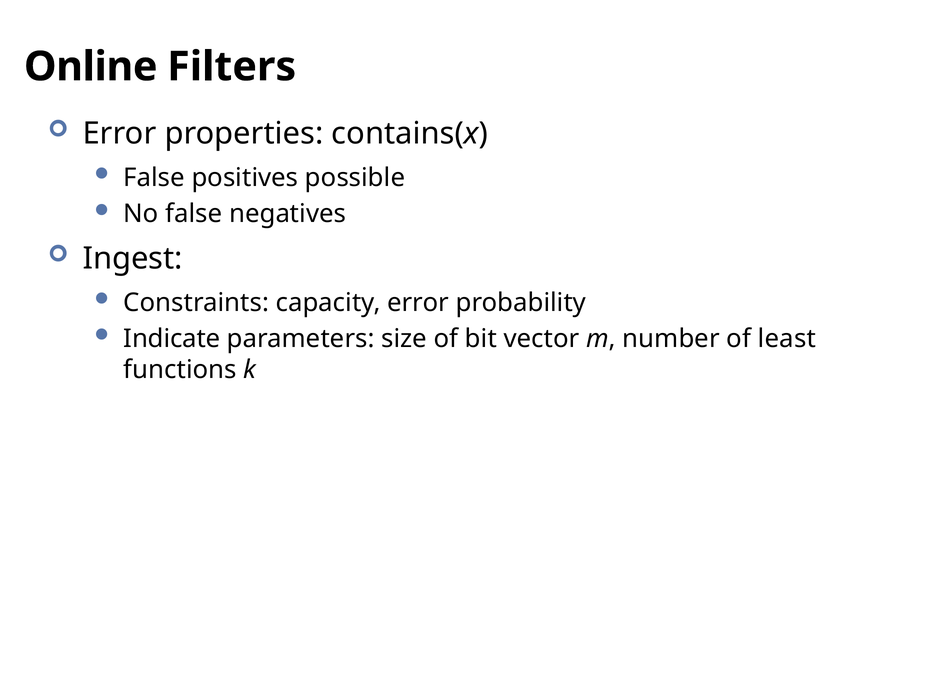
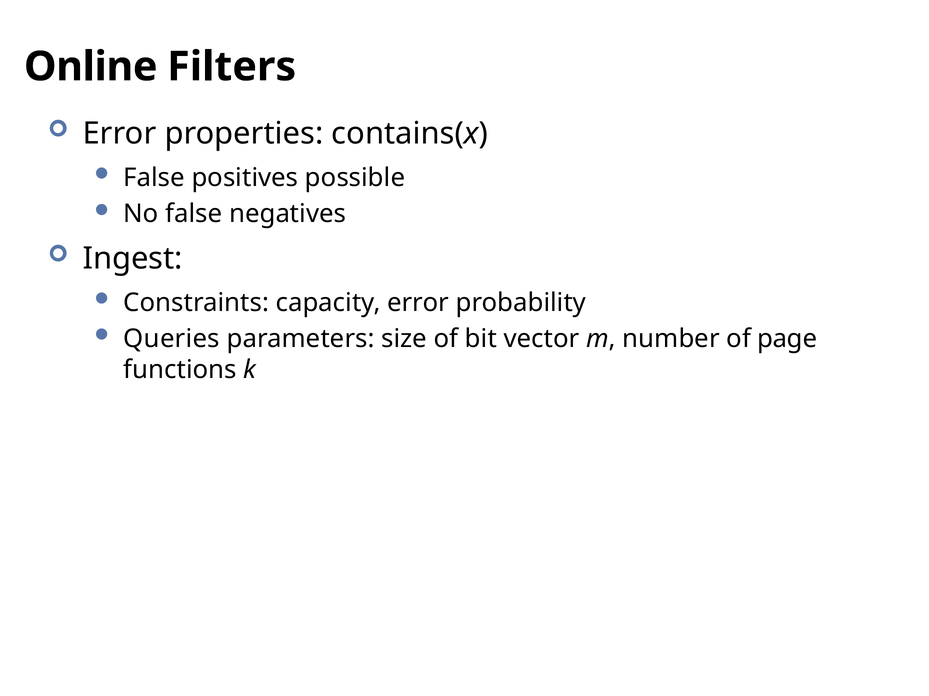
Indicate: Indicate -> Queries
least: least -> page
